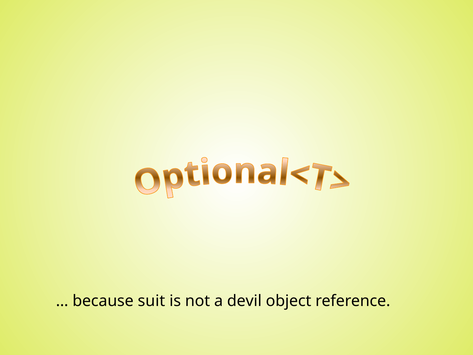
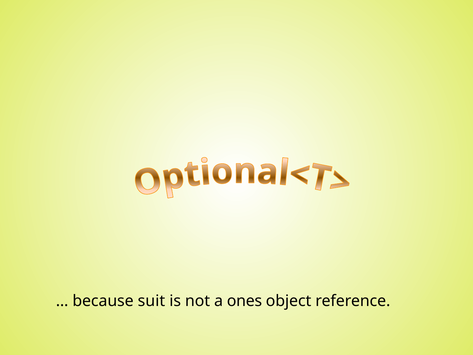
devil: devil -> ones
